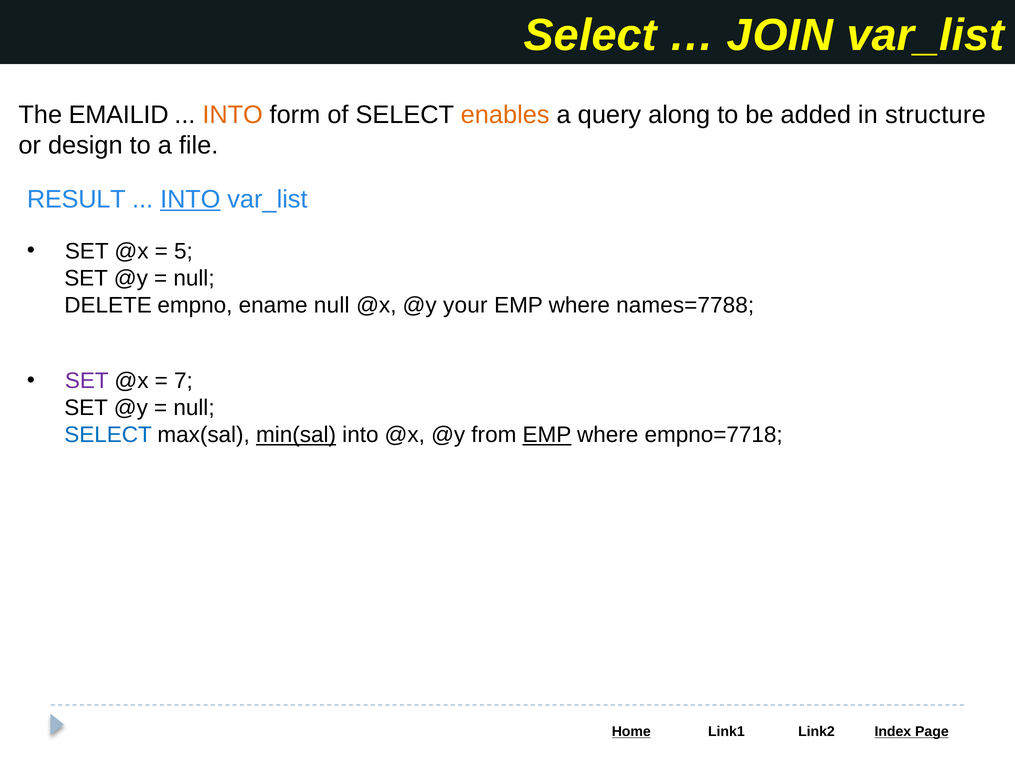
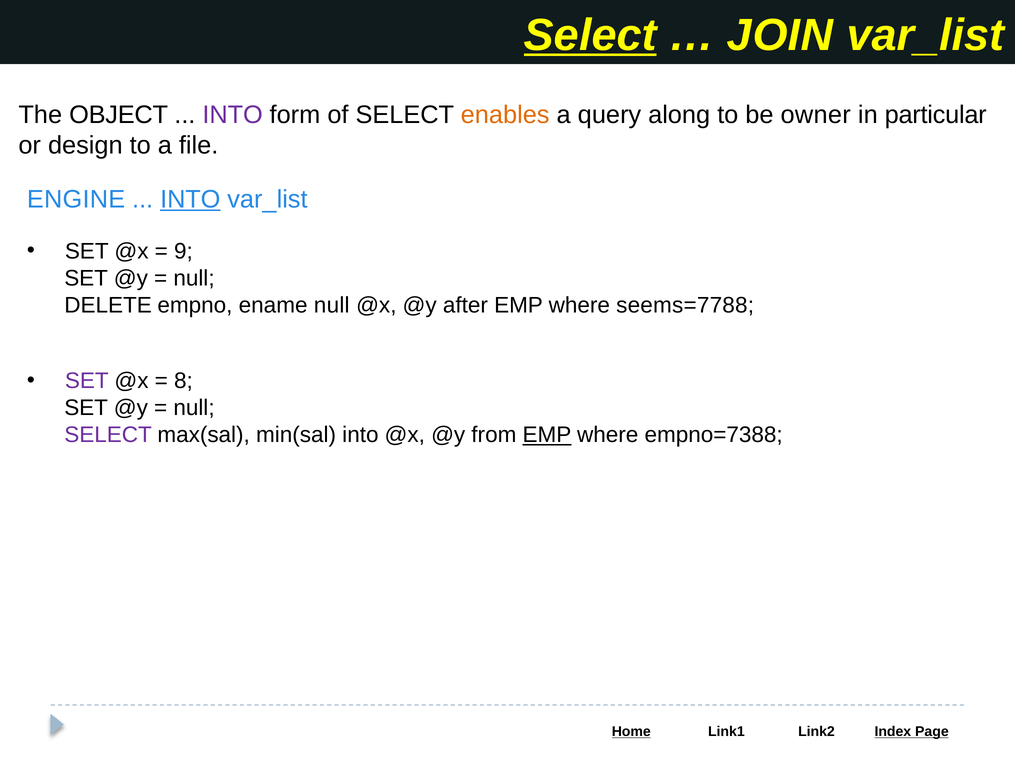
Select at (590, 35) underline: none -> present
EMAILID: EMAILID -> OBJECT
INTO at (233, 115) colour: orange -> purple
added: added -> owner
structure: structure -> particular
RESULT: RESULT -> ENGINE
5: 5 -> 9
your: your -> after
names=7788: names=7788 -> seems=7788
7: 7 -> 8
SELECT at (108, 435) colour: blue -> purple
min(sal underline: present -> none
empno=7718: empno=7718 -> empno=7388
